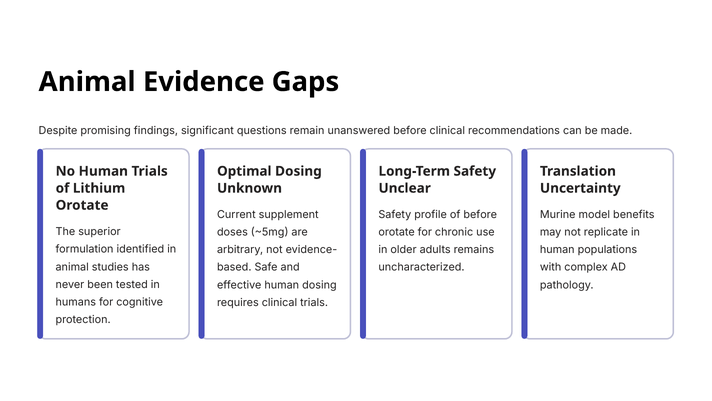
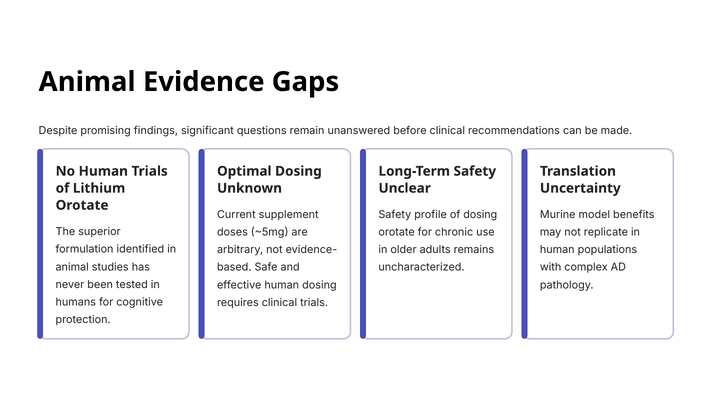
of before: before -> dosing
